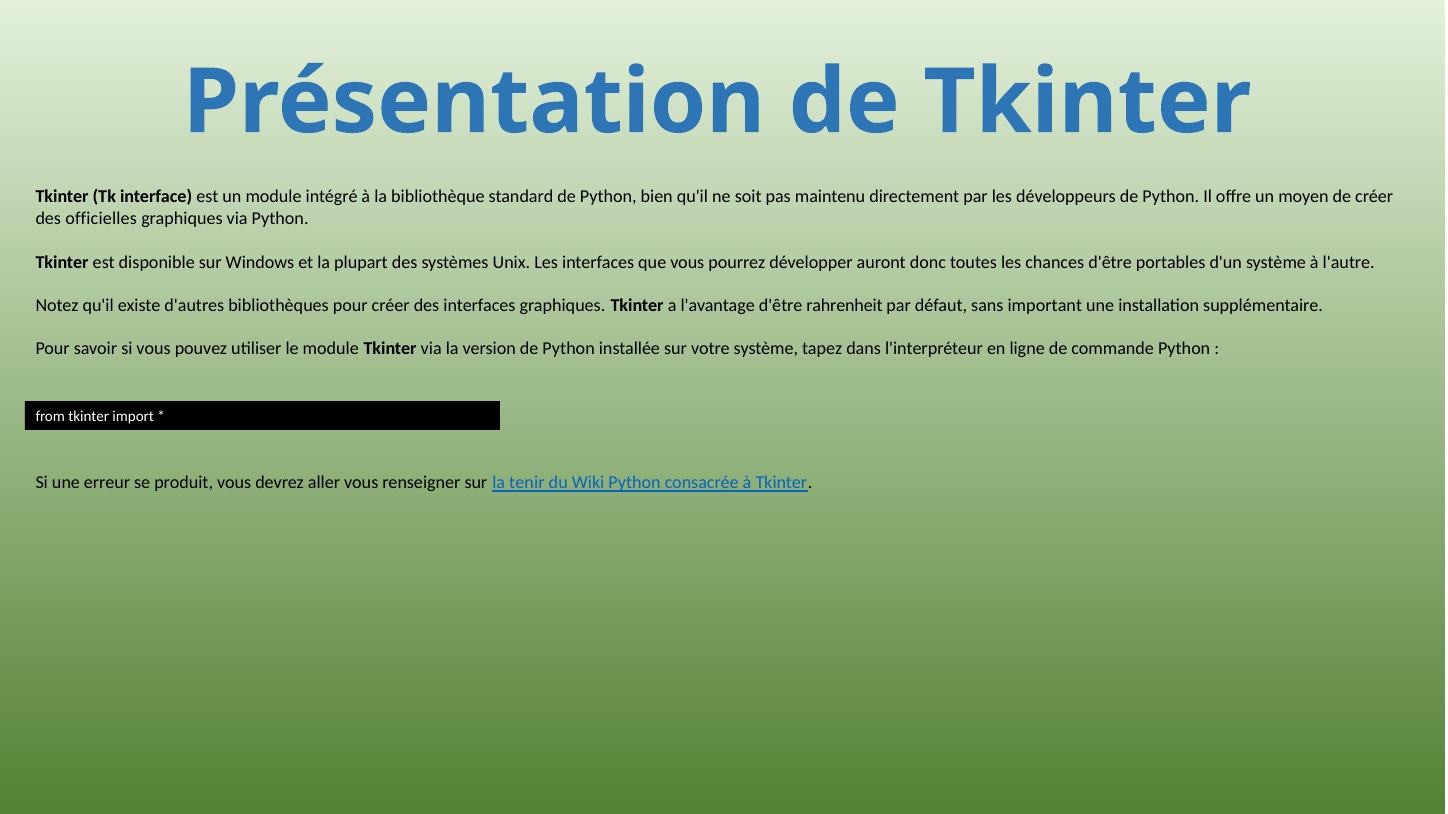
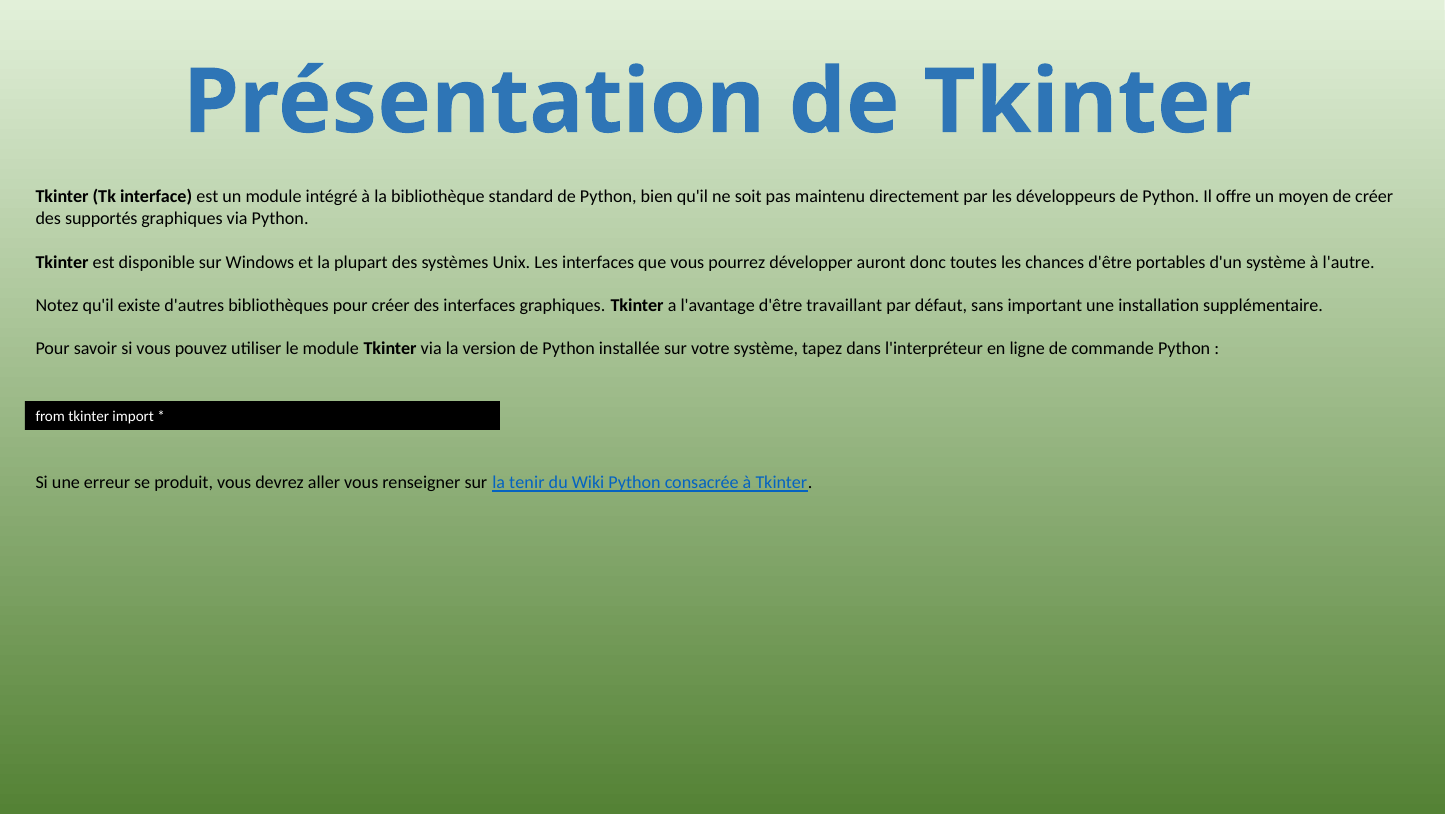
officielles: officielles -> supportés
rahrenheit: rahrenheit -> travaillant
